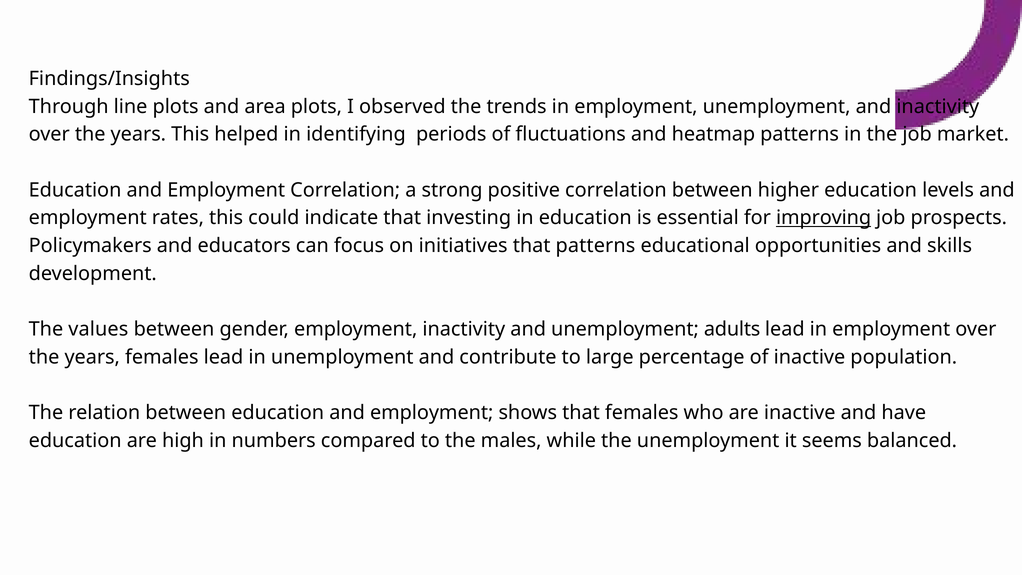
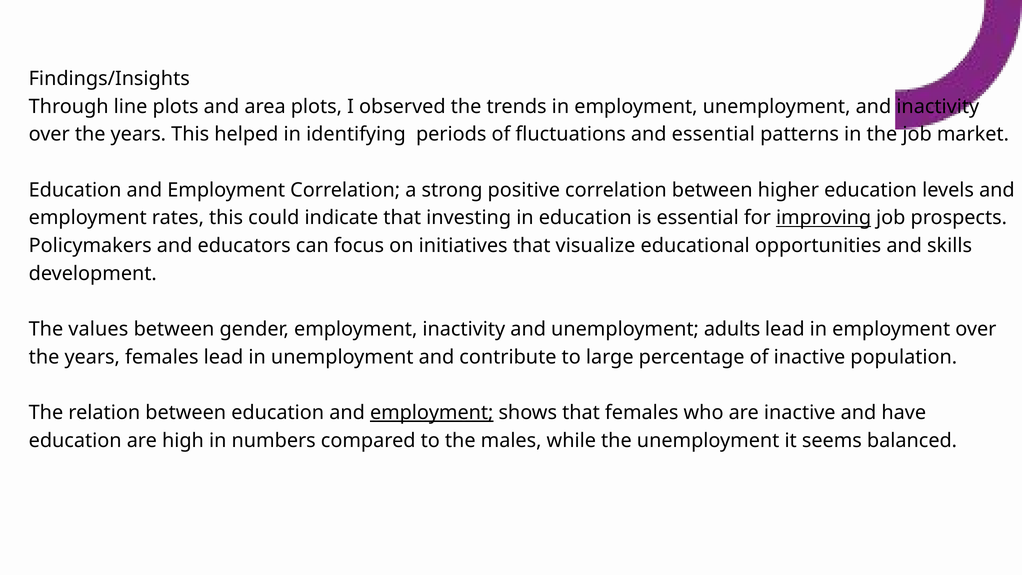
and heatmap: heatmap -> essential
that patterns: patterns -> visualize
employment at (432, 413) underline: none -> present
